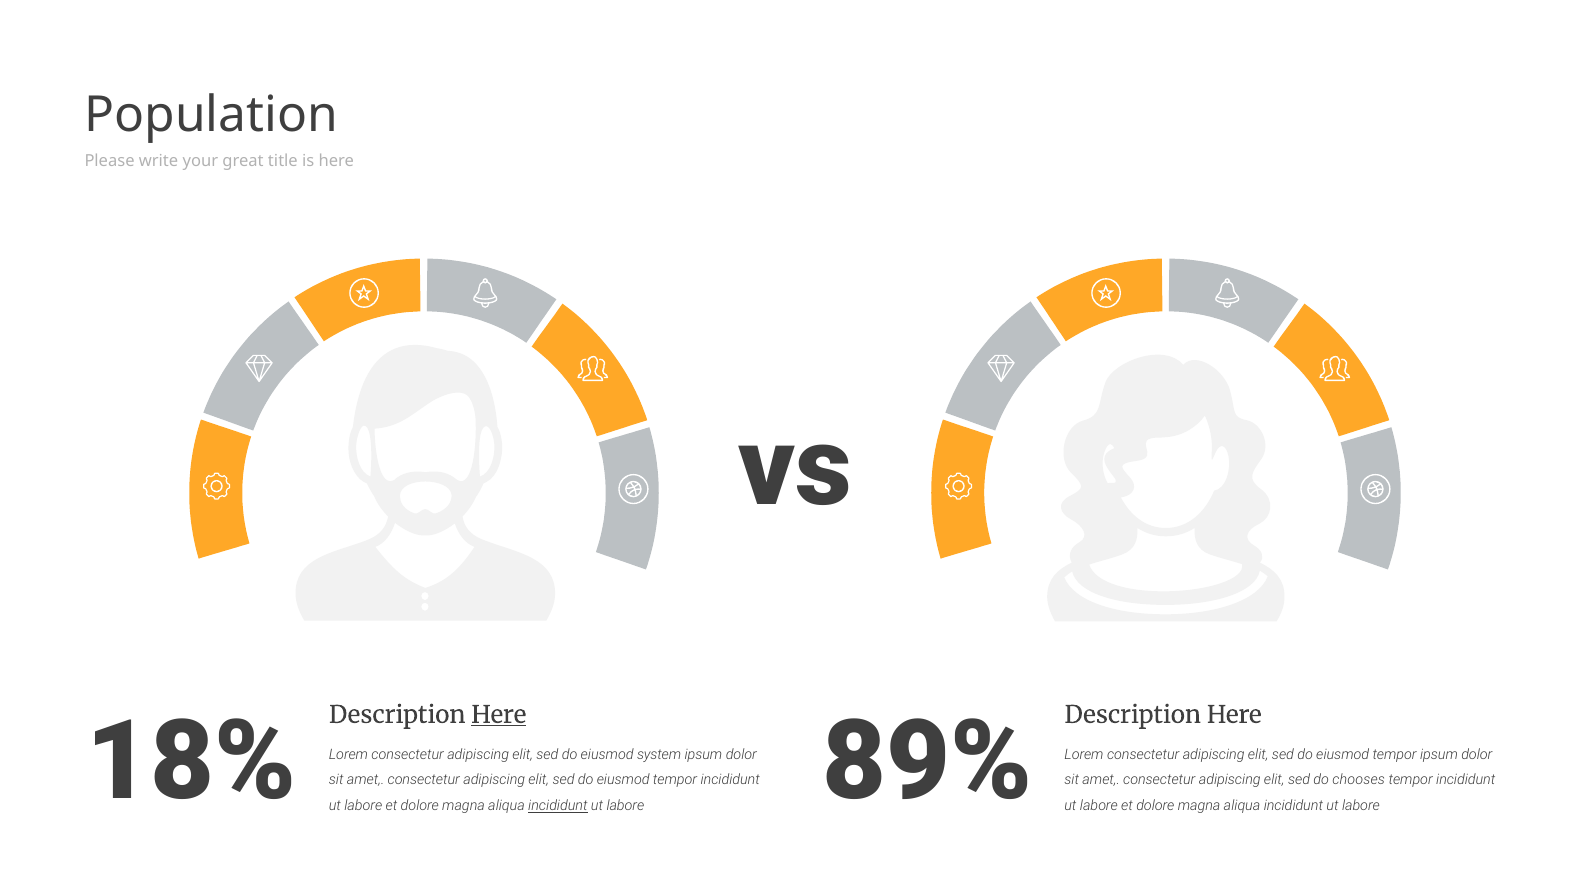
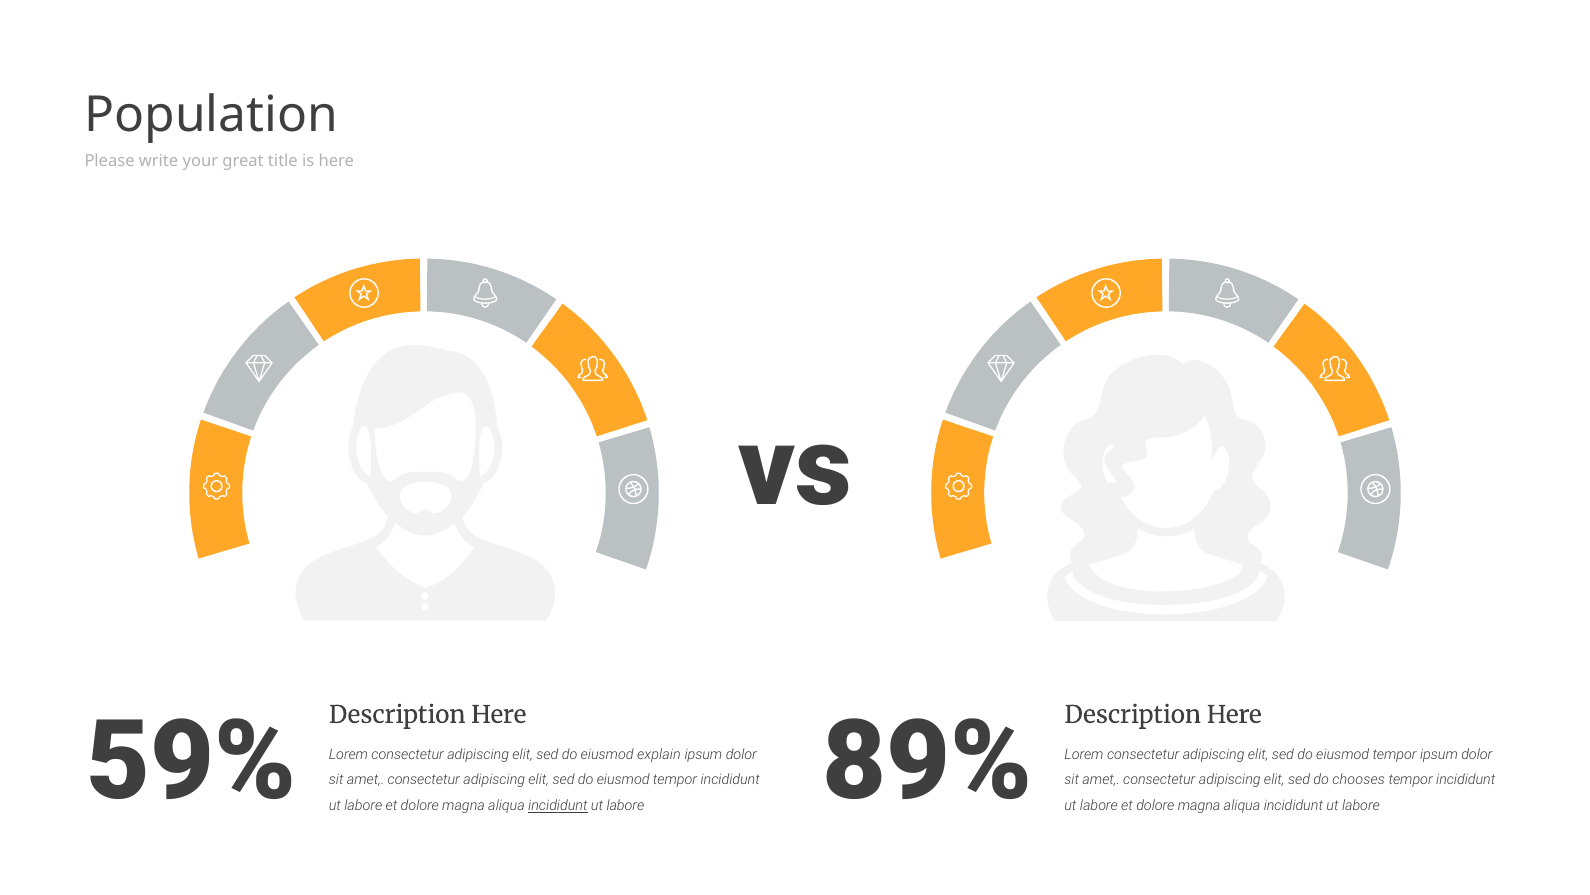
Here at (499, 714) underline: present -> none
18%: 18% -> 59%
system: system -> explain
